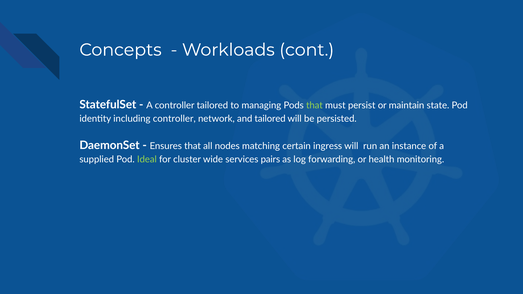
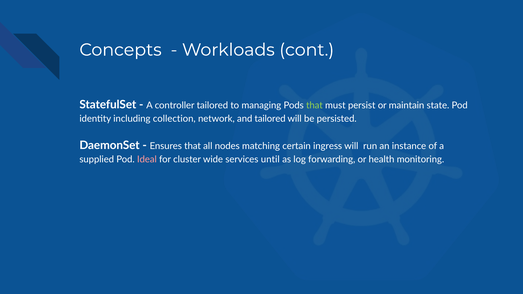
including controller: controller -> collection
Ideal colour: light green -> pink
pairs: pairs -> until
